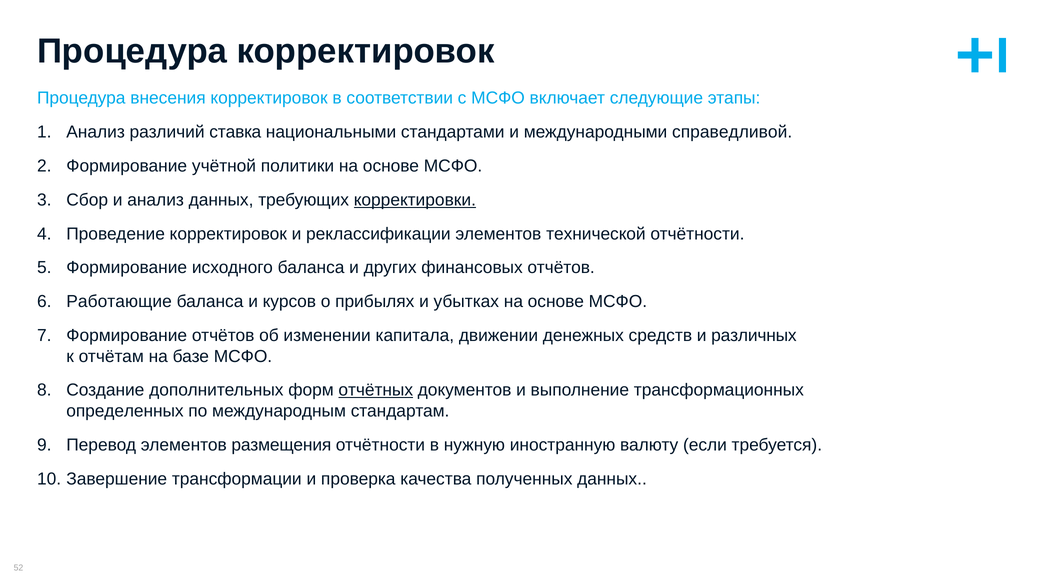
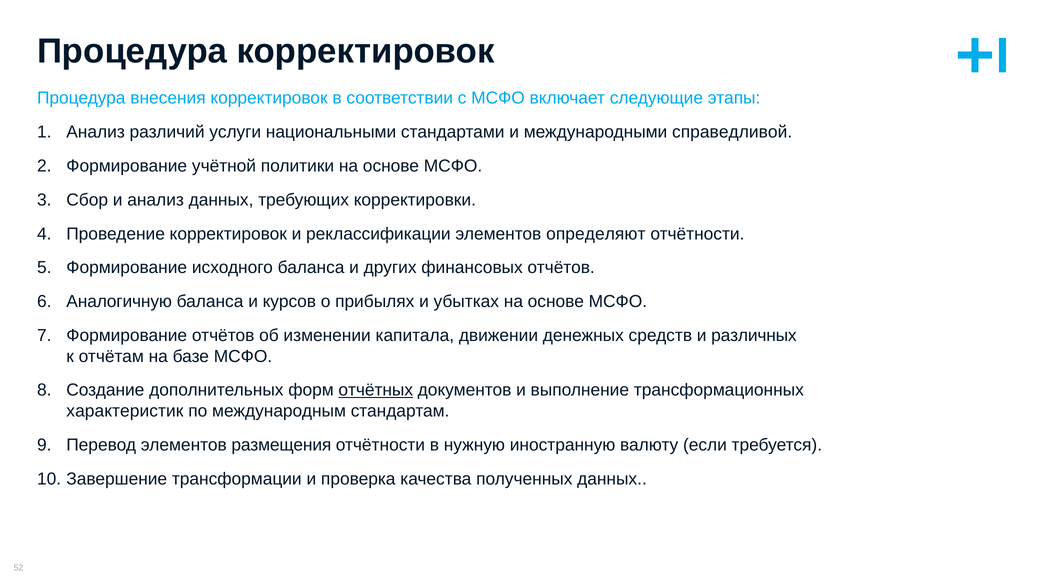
ставка: ставка -> услуги
корректировки underline: present -> none
технической: технической -> определяют
Работающие: Работающие -> Аналогичную
определенных: определенных -> характеристик
